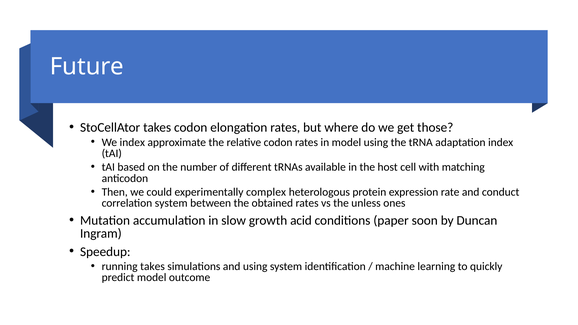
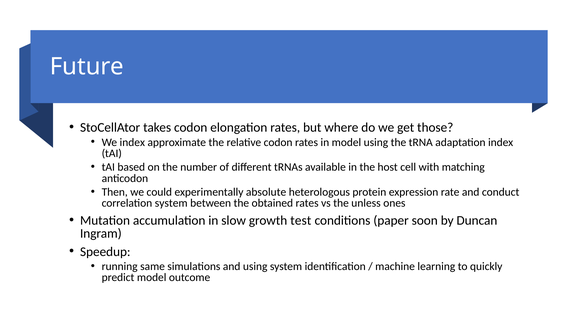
complex: complex -> absolute
acid: acid -> test
running takes: takes -> same
